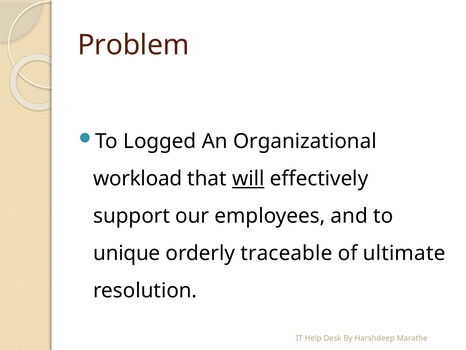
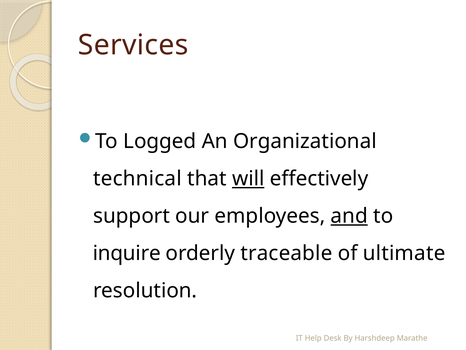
Problem: Problem -> Services
workload: workload -> technical
and underline: none -> present
unique: unique -> inquire
